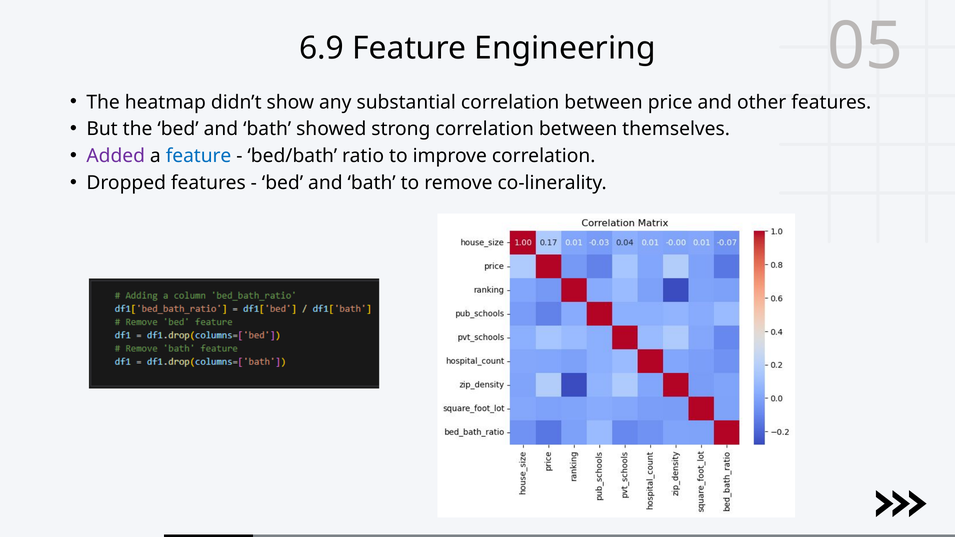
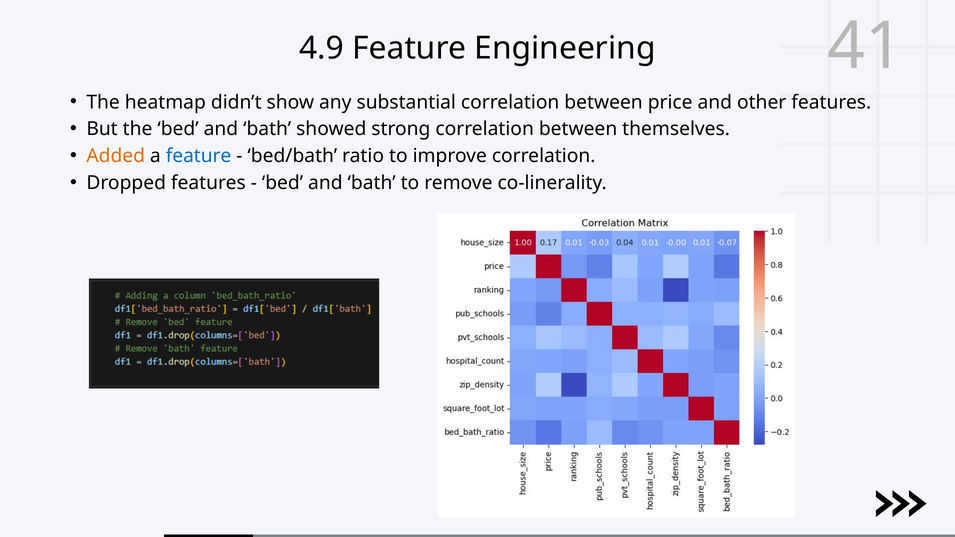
6.9: 6.9 -> 4.9
05: 05 -> 41
Added colour: purple -> orange
